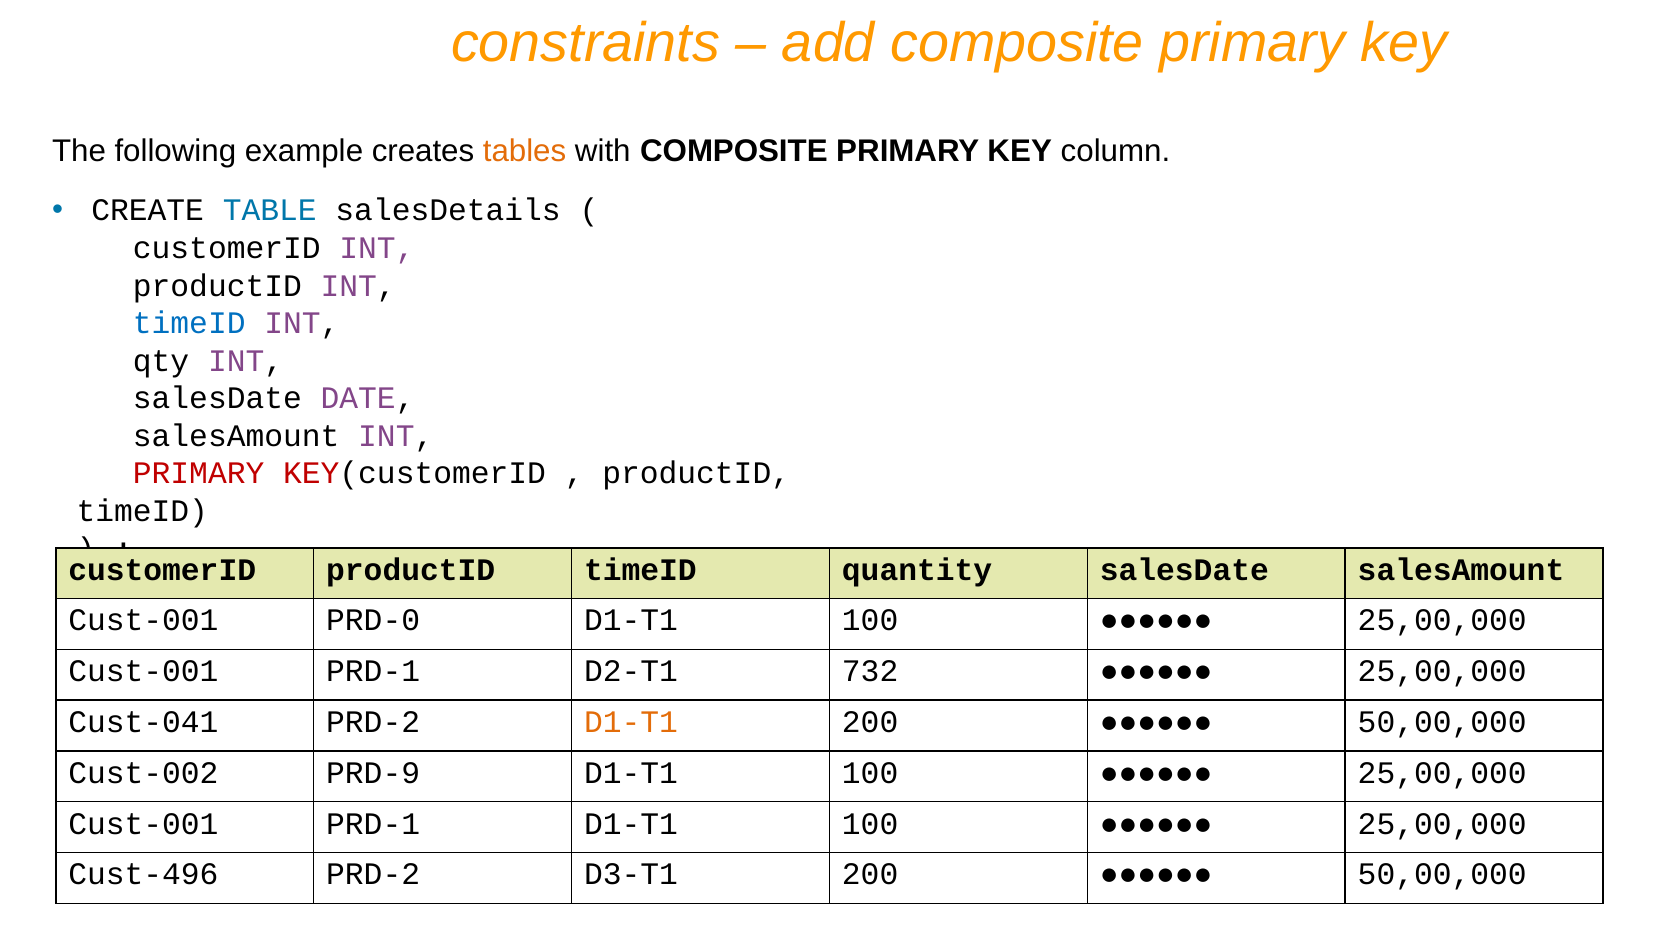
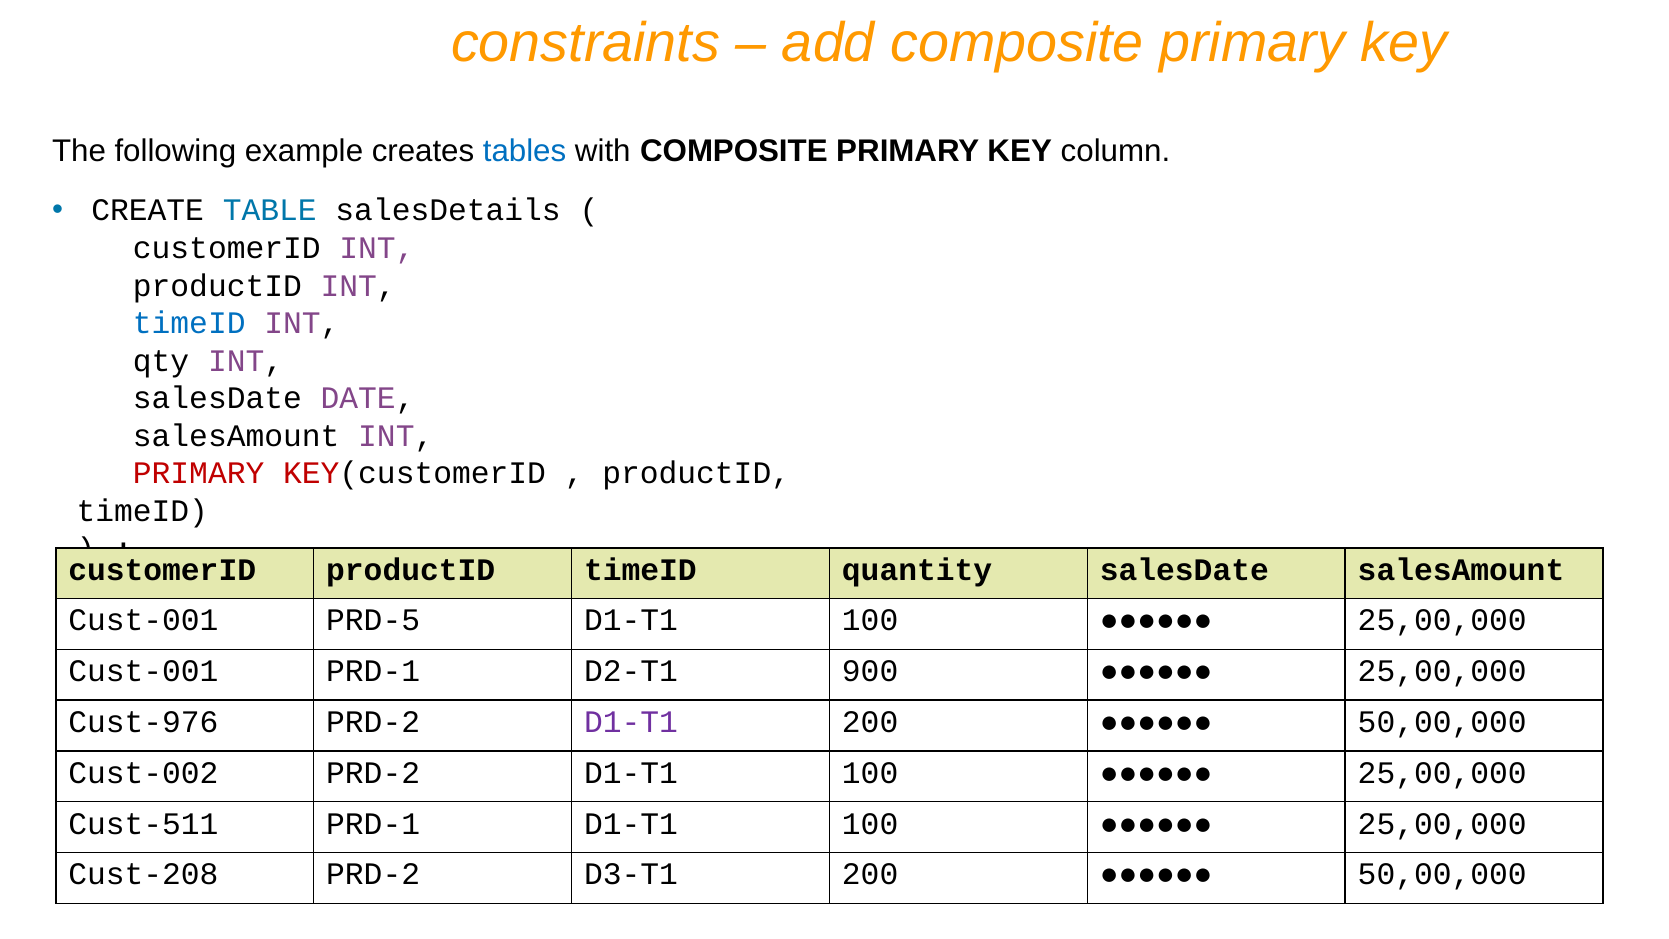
tables colour: orange -> blue
PRD-0: PRD-0 -> PRD-5
732: 732 -> 900
Cust-041: Cust-041 -> Cust-976
D1-T1 at (631, 722) colour: orange -> purple
Cust-002 PRD-9: PRD-9 -> PRD-2
Cust-001 at (143, 824): Cust-001 -> Cust-511
Cust-496: Cust-496 -> Cust-208
